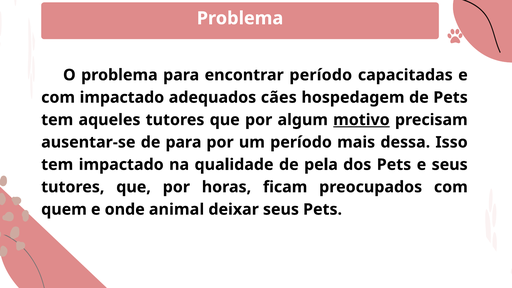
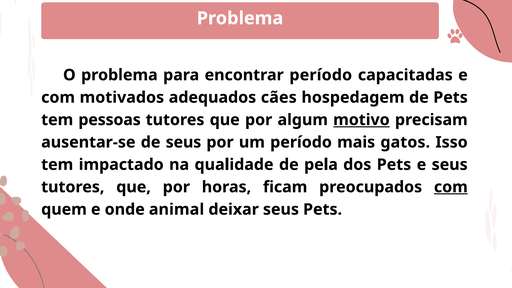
com impactado: impactado -> motivados
aqueles: aqueles -> pessoas
de para: para -> seus
dessa: dessa -> gatos
com at (451, 187) underline: none -> present
